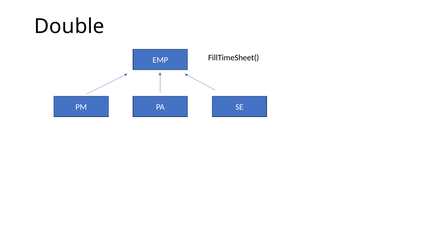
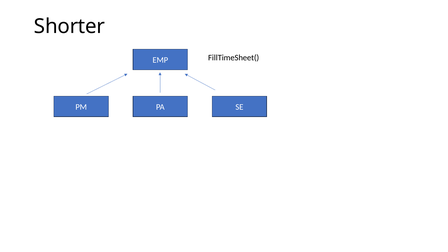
Double: Double -> Shorter
